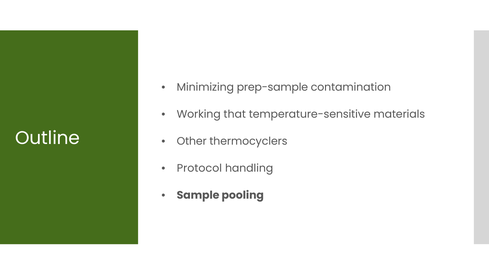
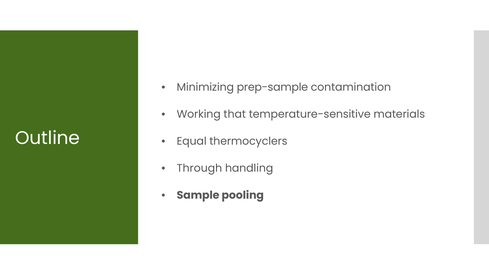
Other: Other -> Equal
Protocol: Protocol -> Through
